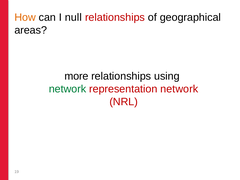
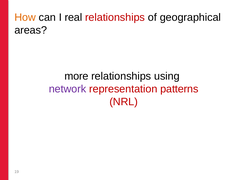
null: null -> real
network at (67, 89) colour: green -> purple
representation network: network -> patterns
